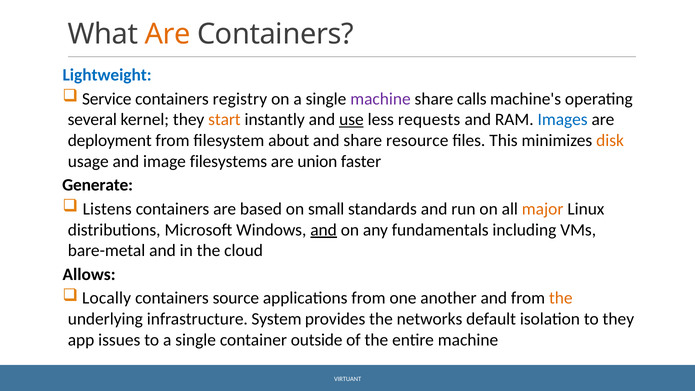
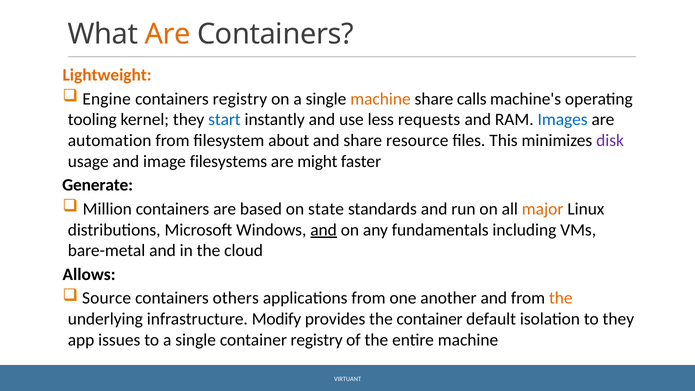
Lightweight colour: blue -> orange
Service: Service -> Engine
machine at (380, 99) colour: purple -> orange
several: several -> tooling
start colour: orange -> blue
use underline: present -> none
deployment: deployment -> automation
disk colour: orange -> purple
union: union -> might
Listens: Listens -> Million
small: small -> state
Locally: Locally -> Source
source: source -> others
System: System -> Modify
the networks: networks -> container
container outside: outside -> registry
